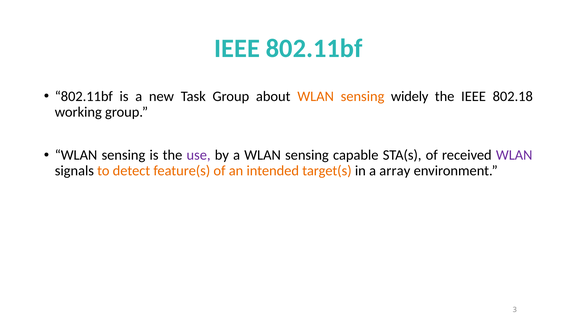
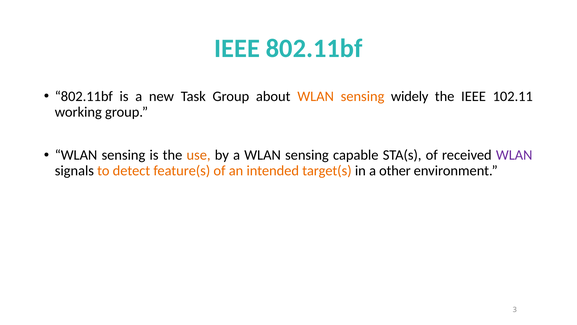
802.18: 802.18 -> 102.11
use colour: purple -> orange
array: array -> other
